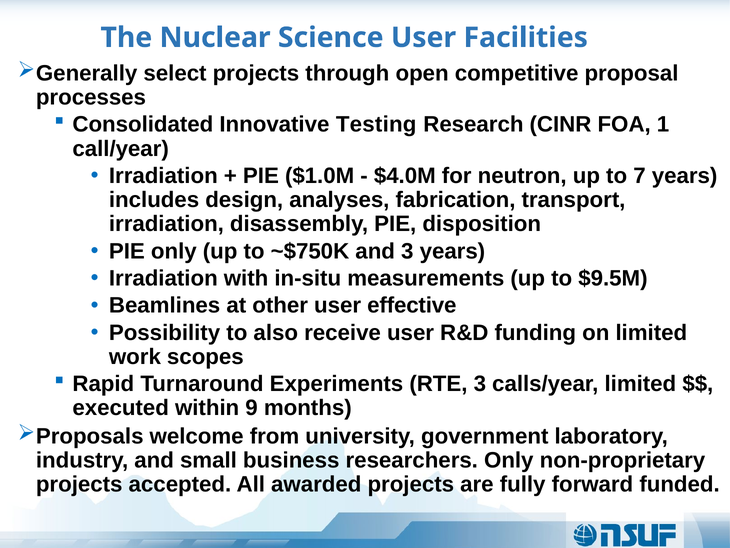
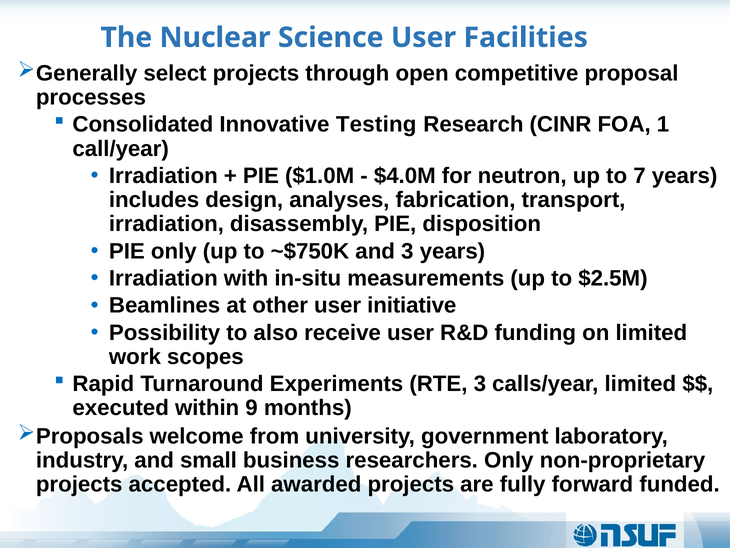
$9.5M: $9.5M -> $2.5M
effective: effective -> initiative
